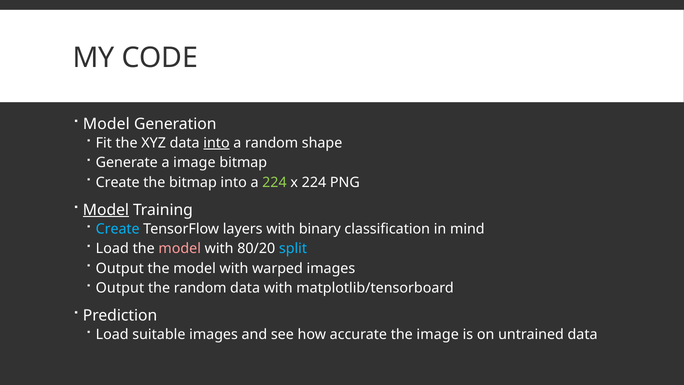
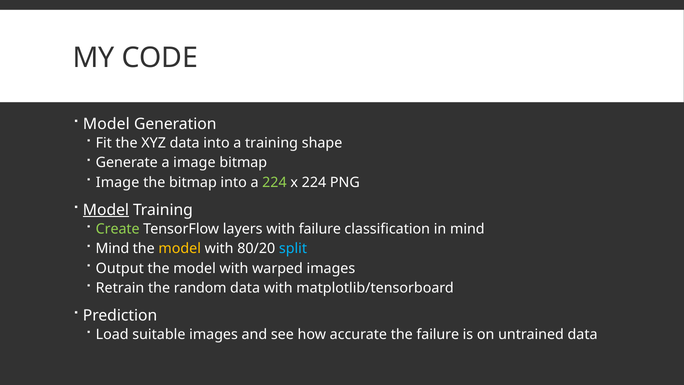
into at (216, 143) underline: present -> none
a random: random -> training
Create at (118, 182): Create -> Image
Create at (118, 229) colour: light blue -> light green
with binary: binary -> failure
Load at (112, 248): Load -> Mind
model at (180, 248) colour: pink -> yellow
Output at (120, 288): Output -> Retrain
the image: image -> failure
